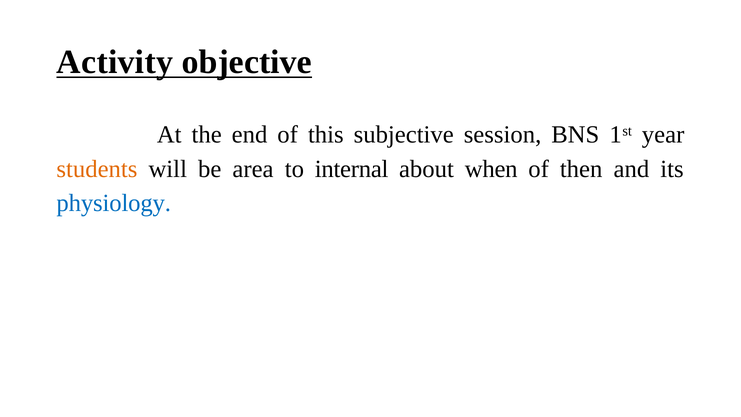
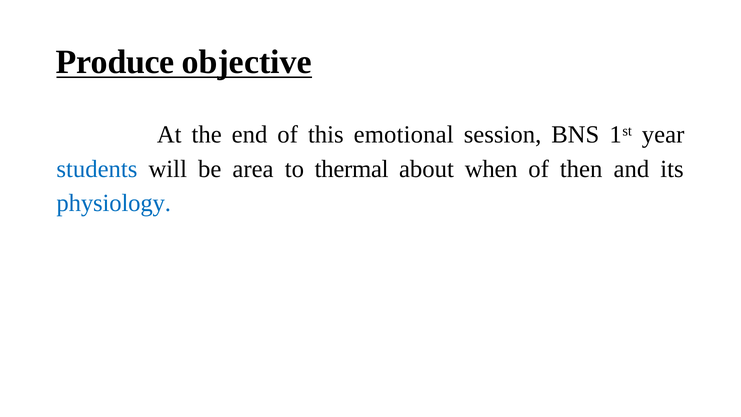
Activity: Activity -> Produce
subjective: subjective -> emotional
students colour: orange -> blue
internal: internal -> thermal
